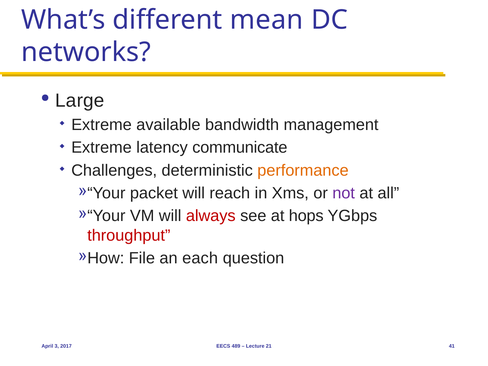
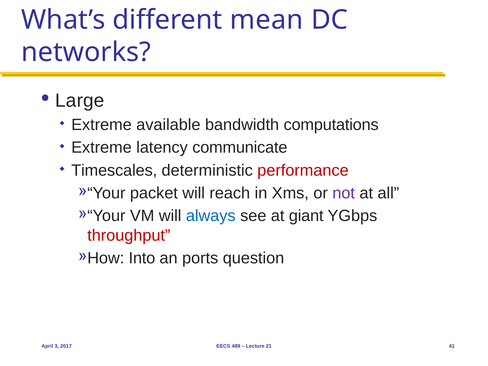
management: management -> computations
Challenges: Challenges -> Timescales
performance colour: orange -> red
always colour: red -> blue
hops: hops -> giant
File: File -> Into
each: each -> ports
